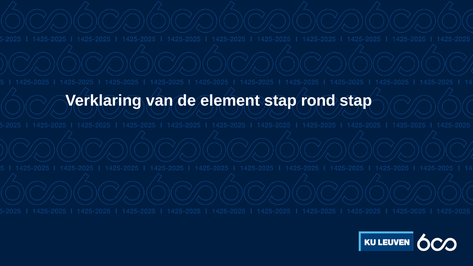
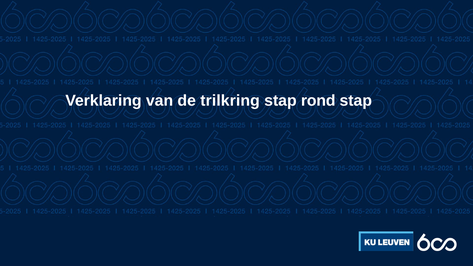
element: element -> trilkring
